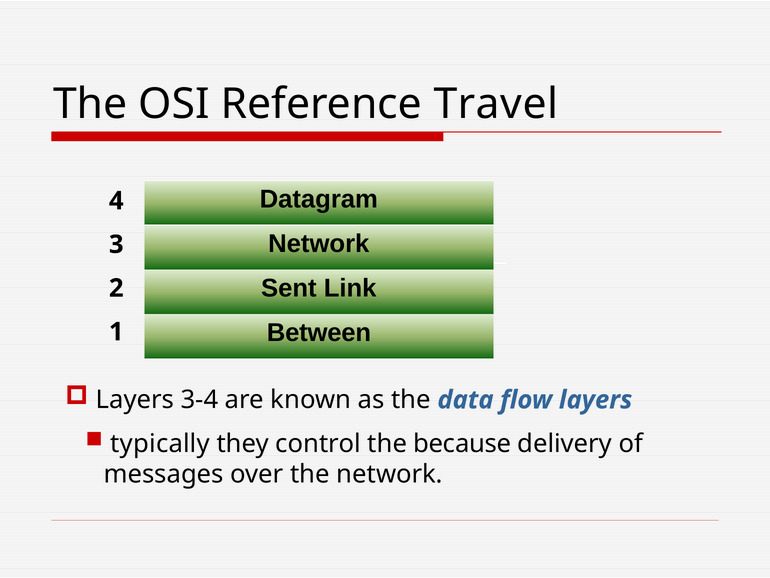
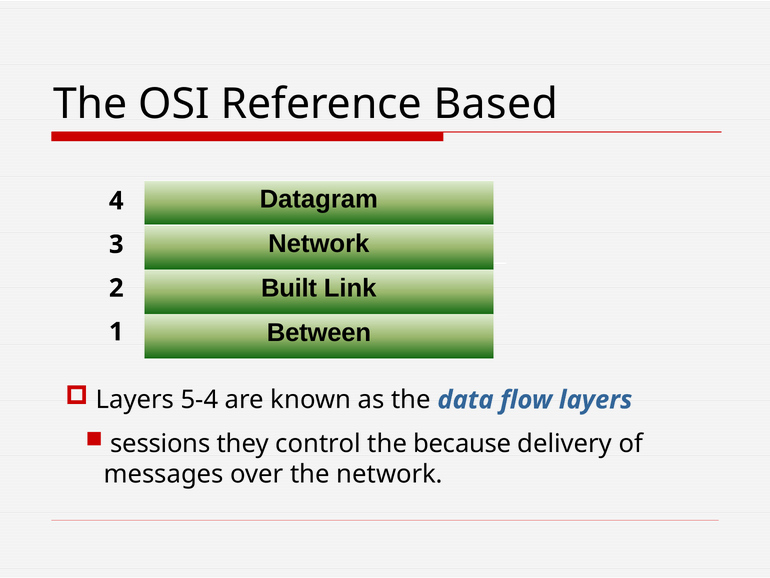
Travel: Travel -> Based
Sent: Sent -> Built
3-4: 3-4 -> 5-4
typically: typically -> sessions
